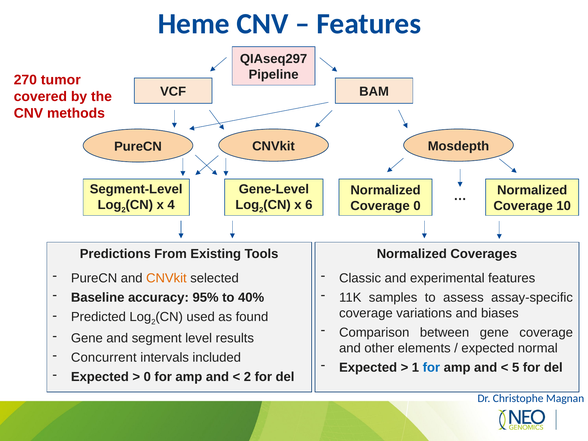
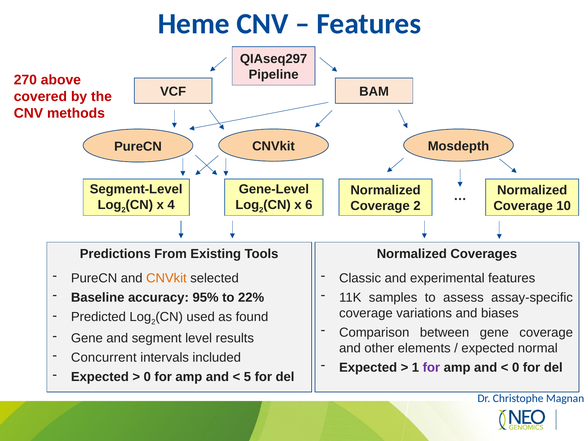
tumor: tumor -> above
Coverage 0: 0 -> 2
40%: 40% -> 22%
for at (431, 367) colour: blue -> purple
5 at (516, 367): 5 -> 0
2 at (247, 377): 2 -> 5
